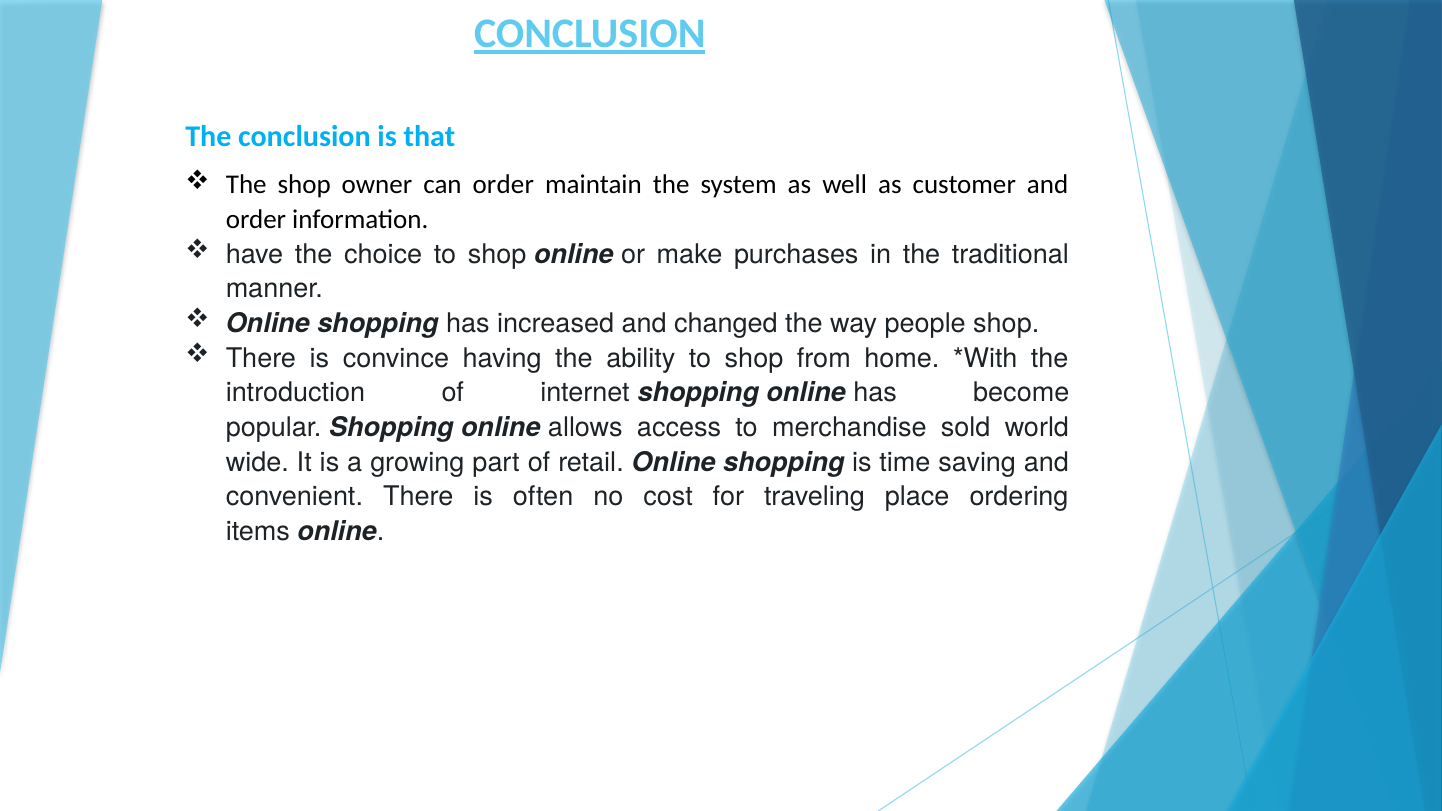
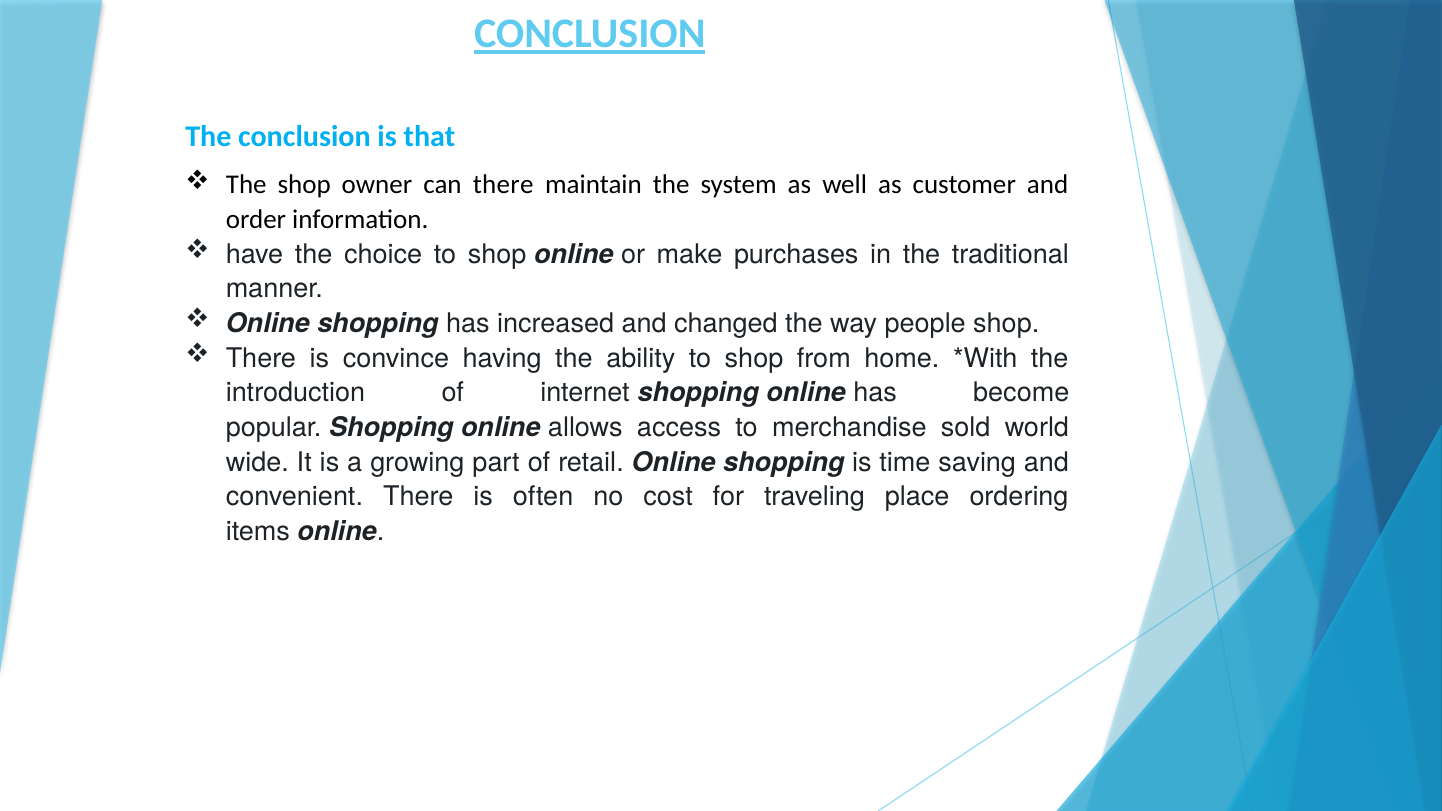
can order: order -> there
